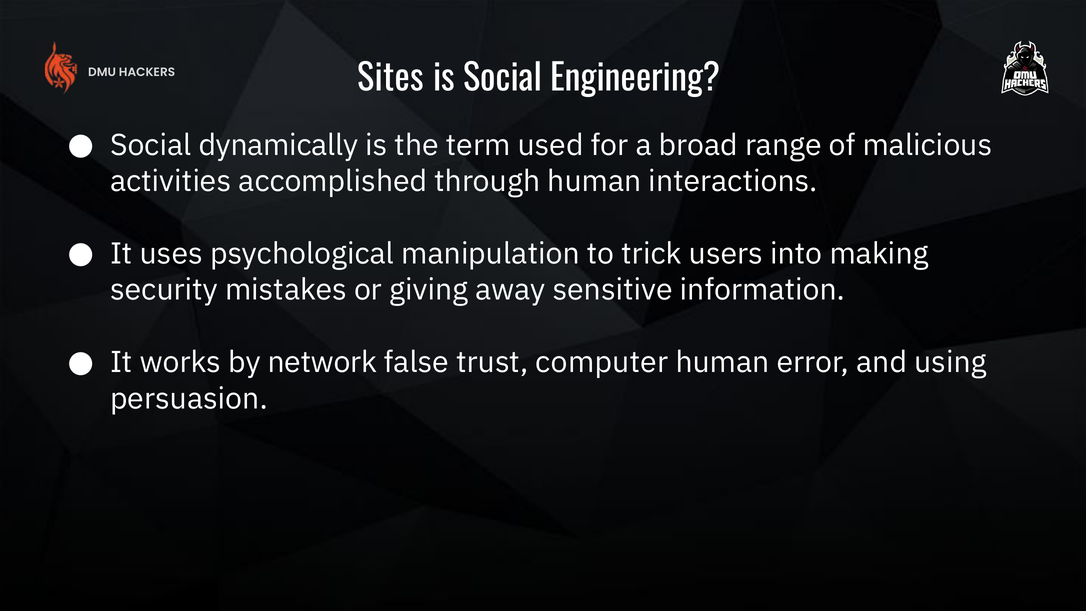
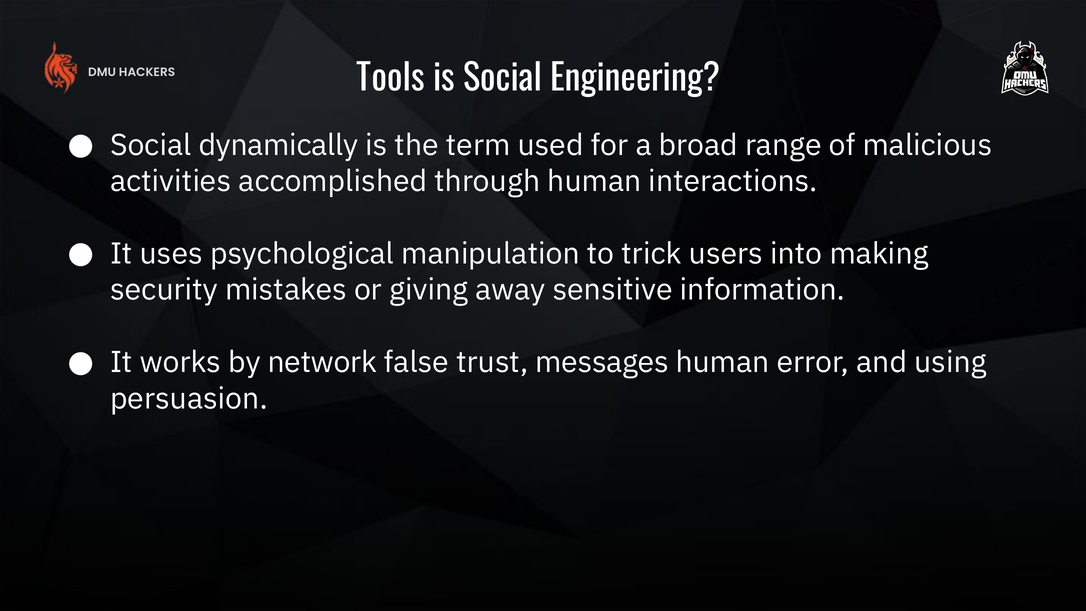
Sites: Sites -> Tools
computer: computer -> messages
